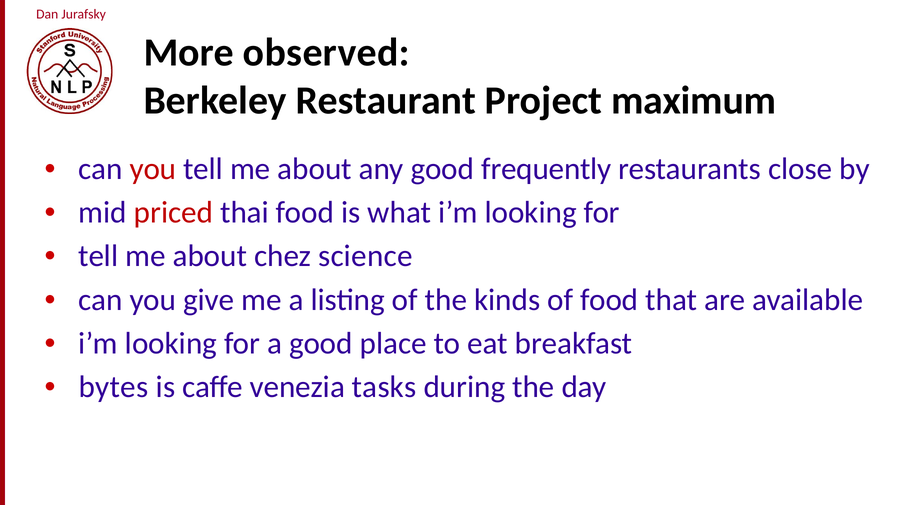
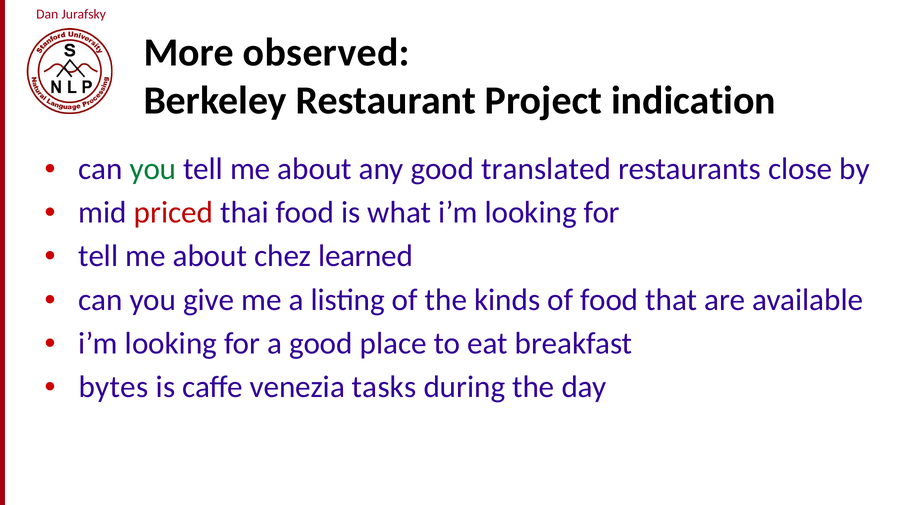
maximum: maximum -> indication
you at (153, 169) colour: red -> green
frequently: frequently -> translated
science: science -> learned
